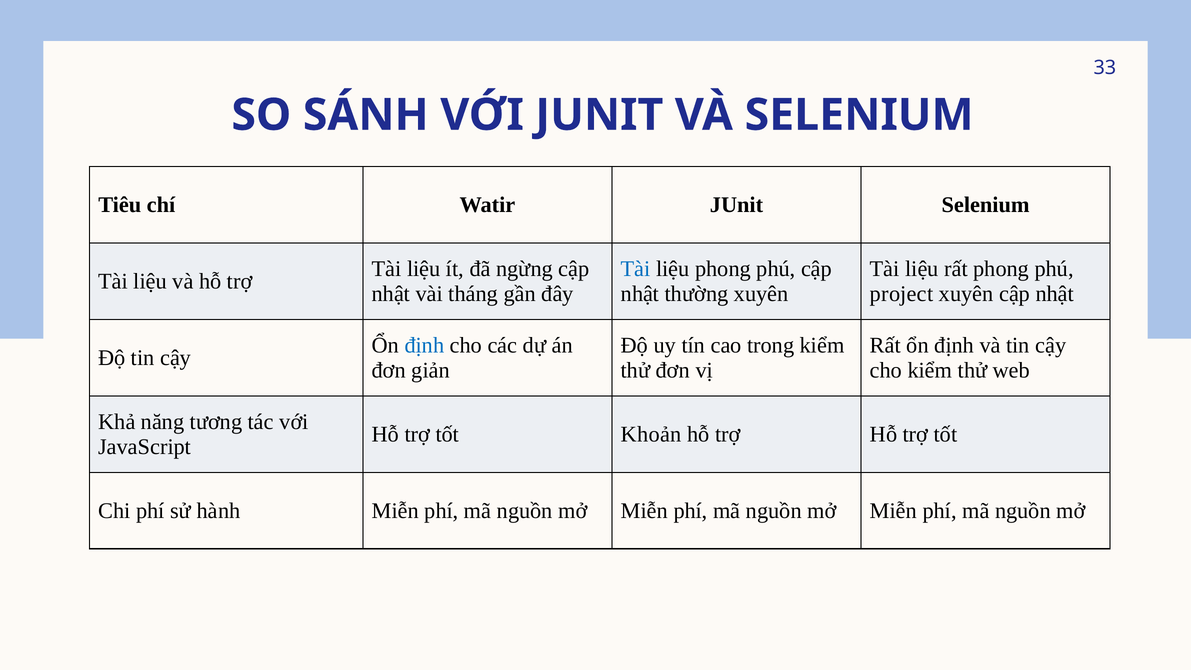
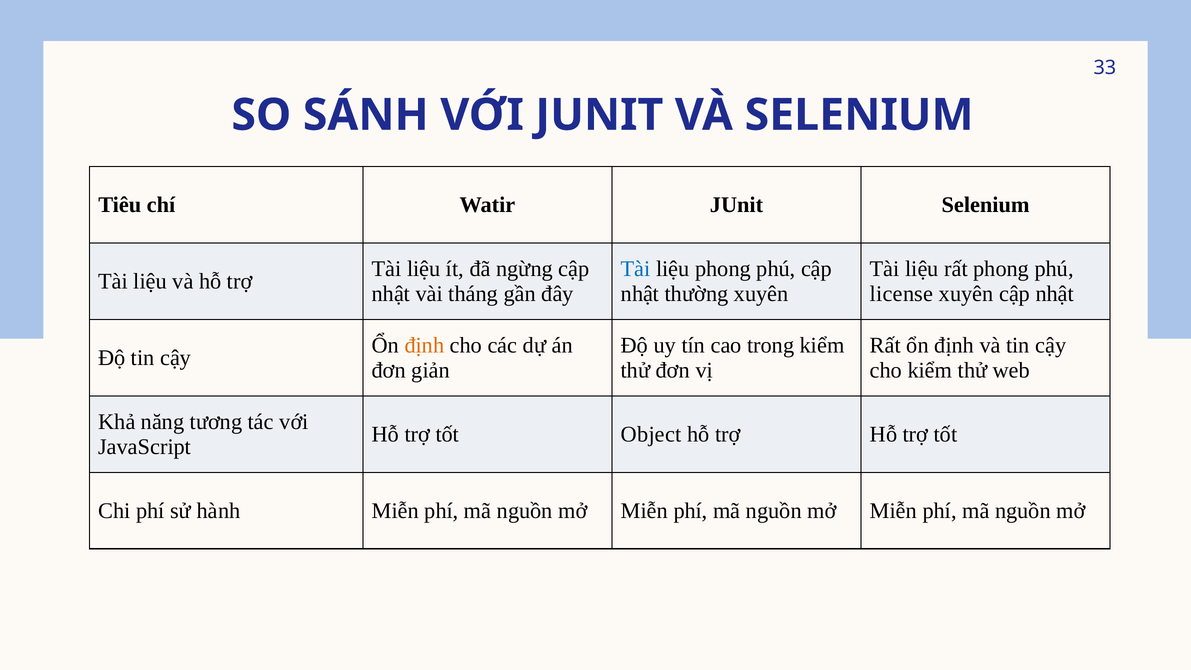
project: project -> license
định at (424, 345) colour: blue -> orange
Khoản: Khoản -> Object
